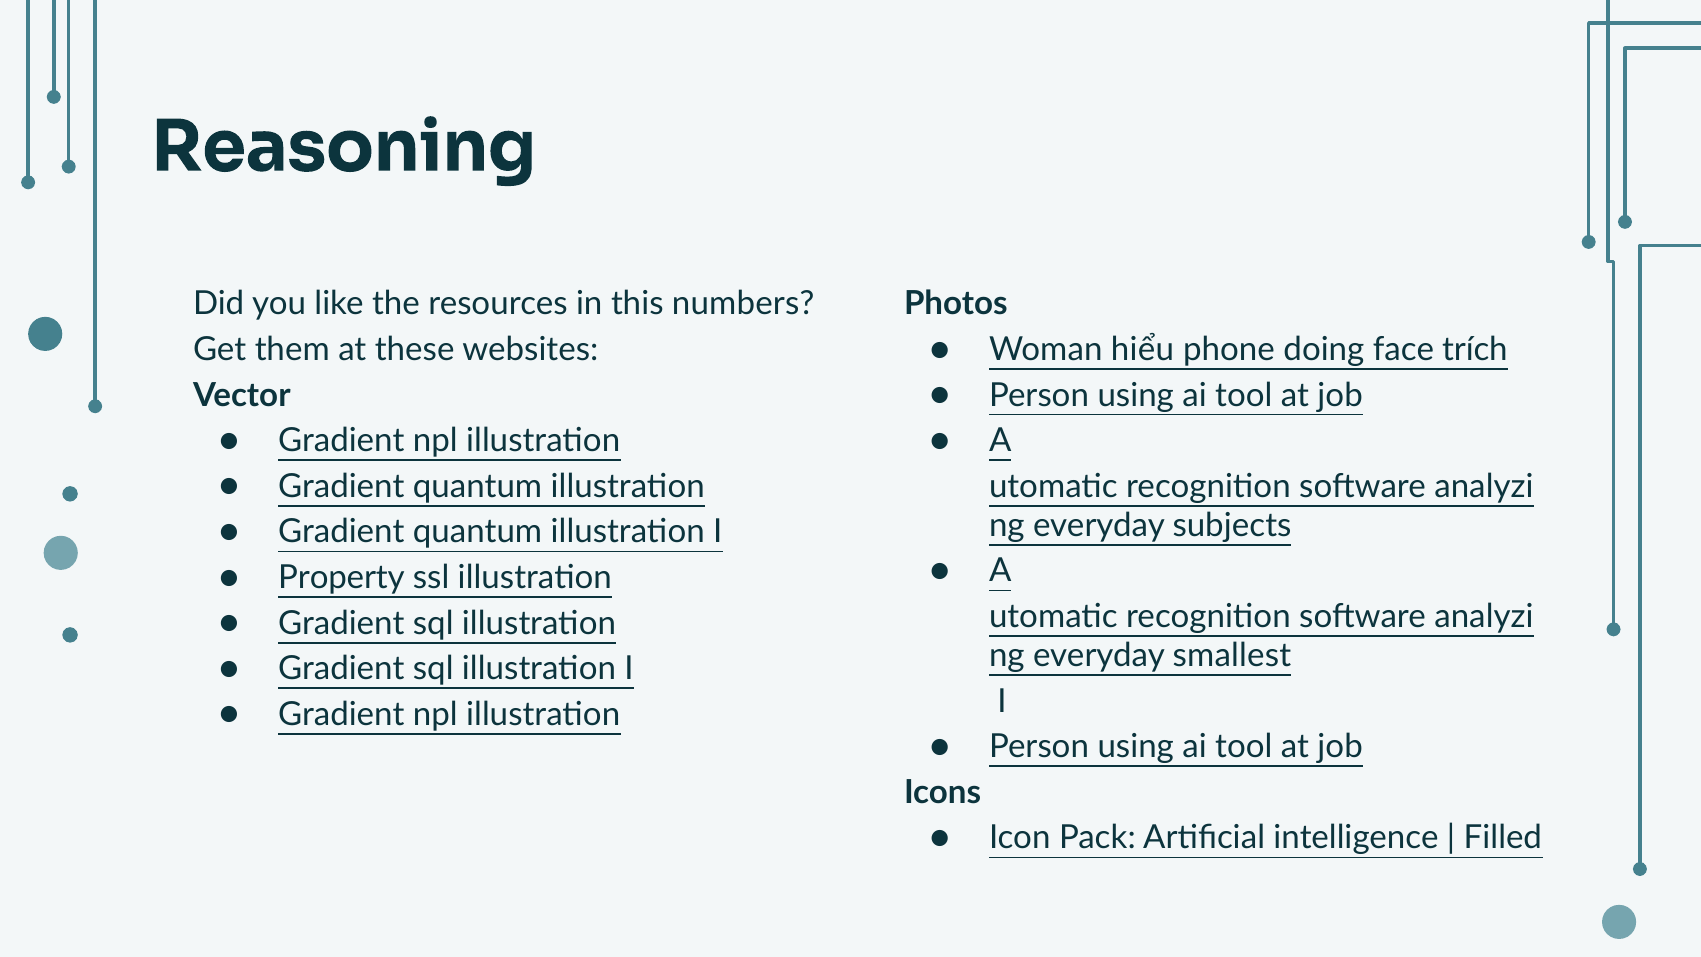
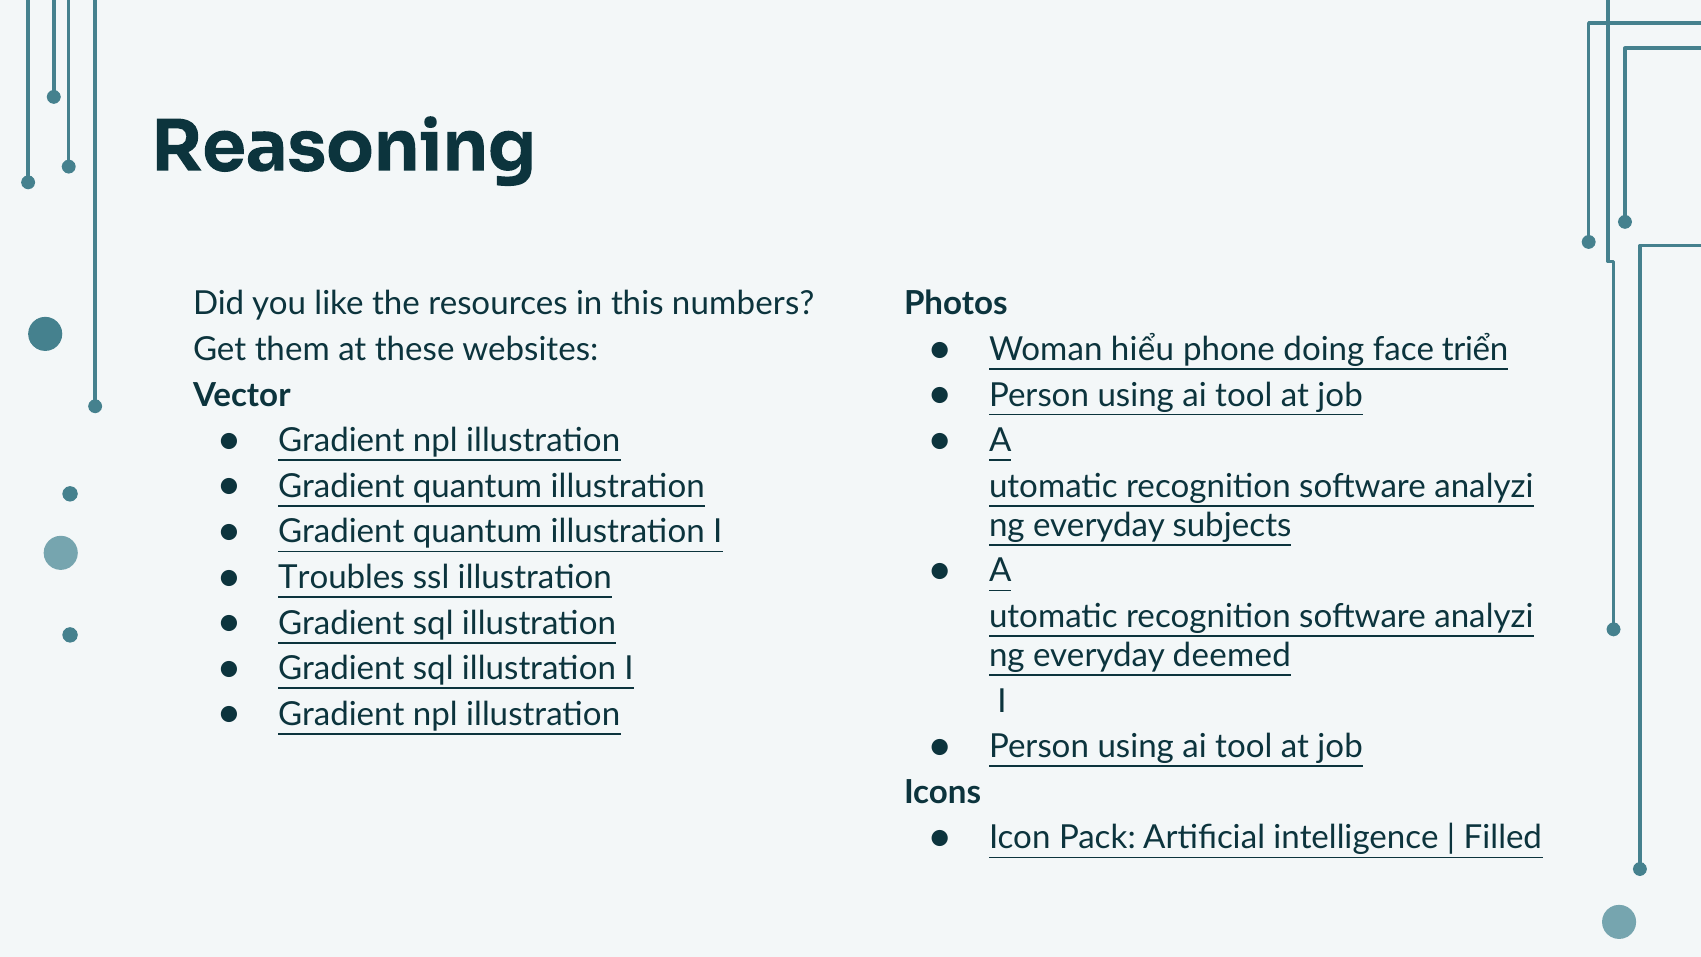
trích: trích -> triển
Property: Property -> Troubles
smallest: smallest -> deemed
